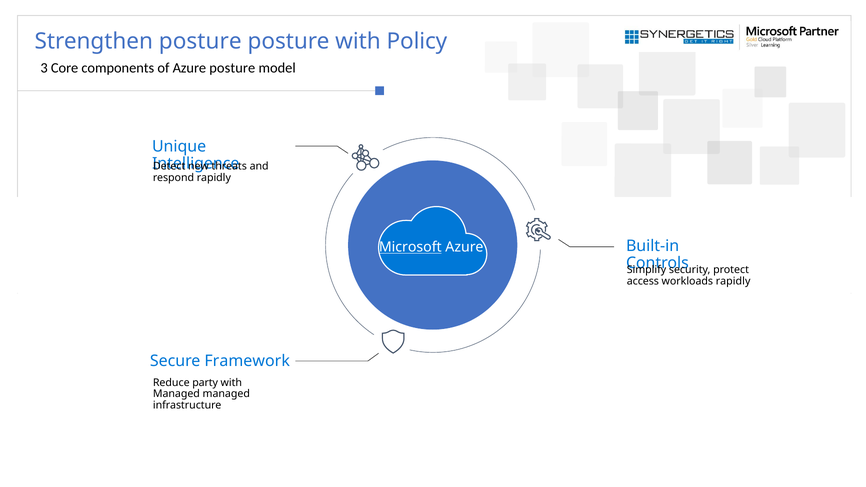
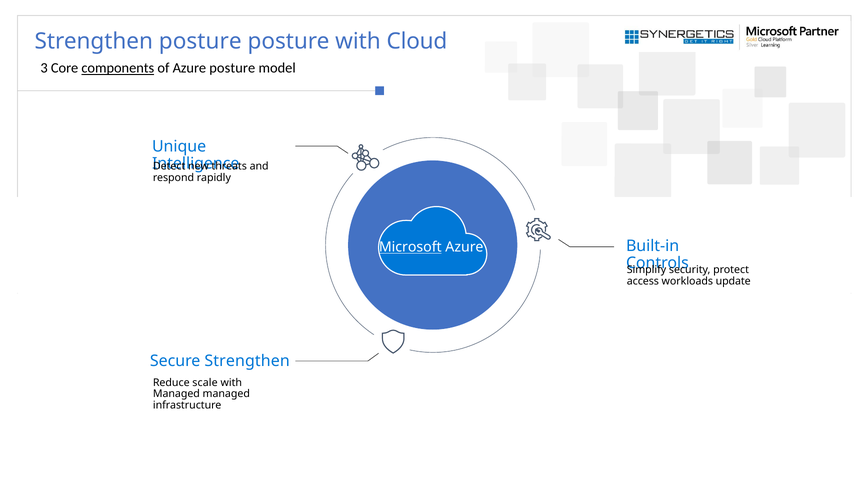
Policy: Policy -> Cloud
components underline: none -> present
workloads rapidly: rapidly -> update
Secure Framework: Framework -> Strengthen
party: party -> scale
